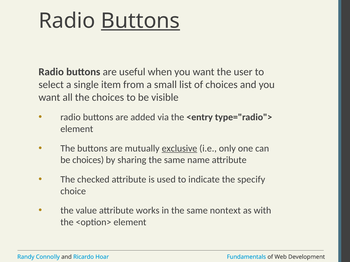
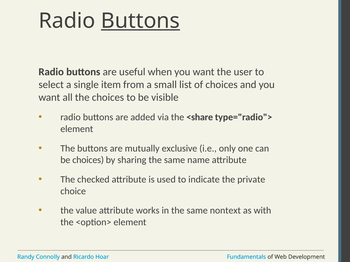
<entry: <entry -> <share
exclusive underline: present -> none
specify: specify -> private
